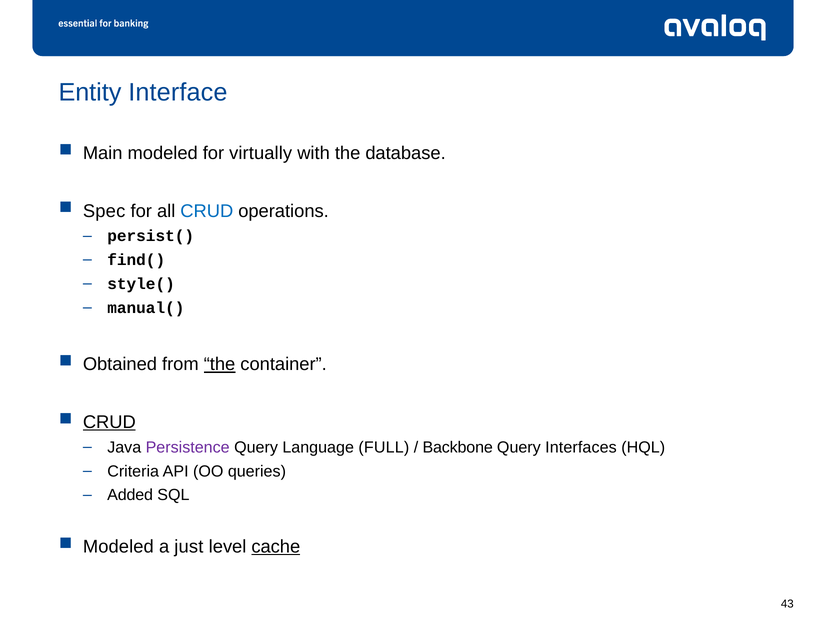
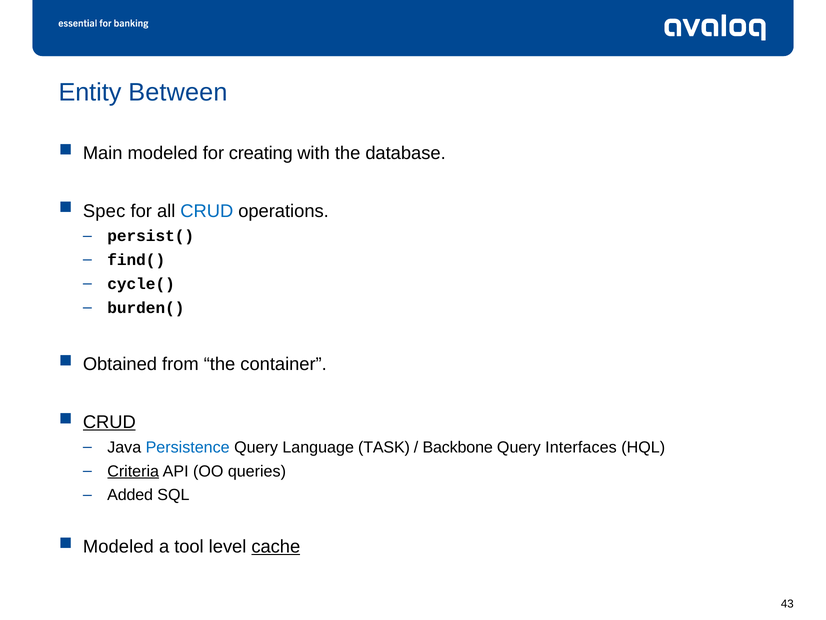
Interface: Interface -> Between
virtually: virtually -> creating
style(: style( -> cycle(
manual(: manual( -> burden(
the at (220, 364) underline: present -> none
Persistence colour: purple -> blue
FULL: FULL -> TASK
Criteria underline: none -> present
just: just -> tool
